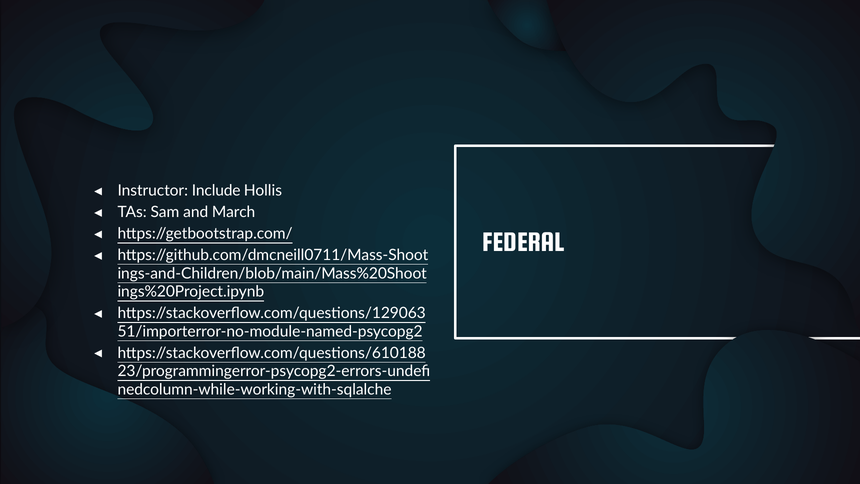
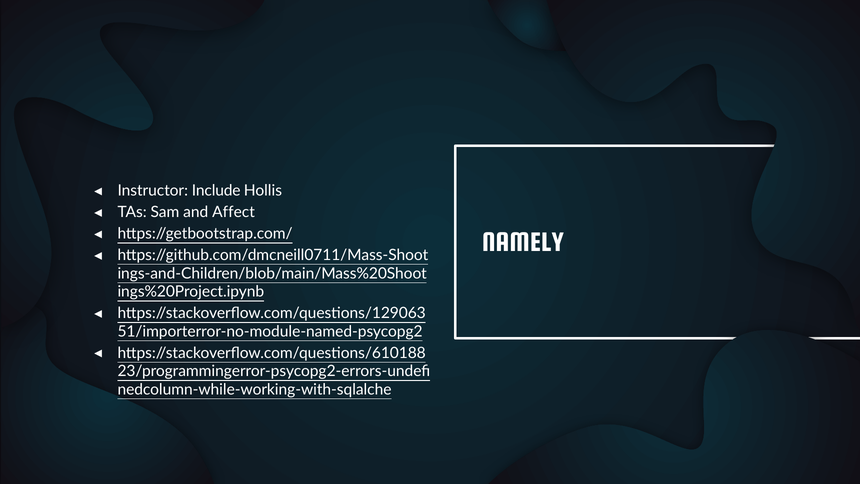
March: March -> Affect
FEDERAL: FEDERAL -> NAMELY
